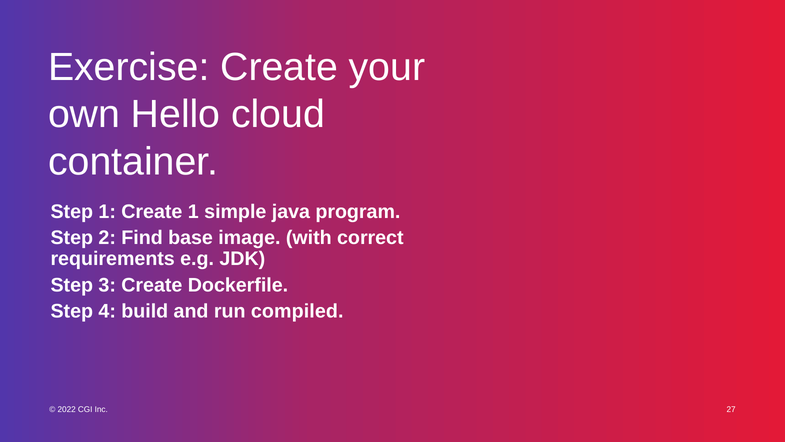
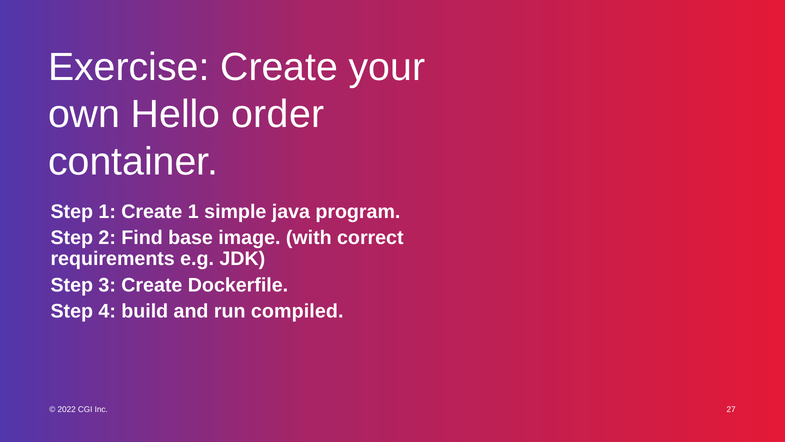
cloud: cloud -> order
